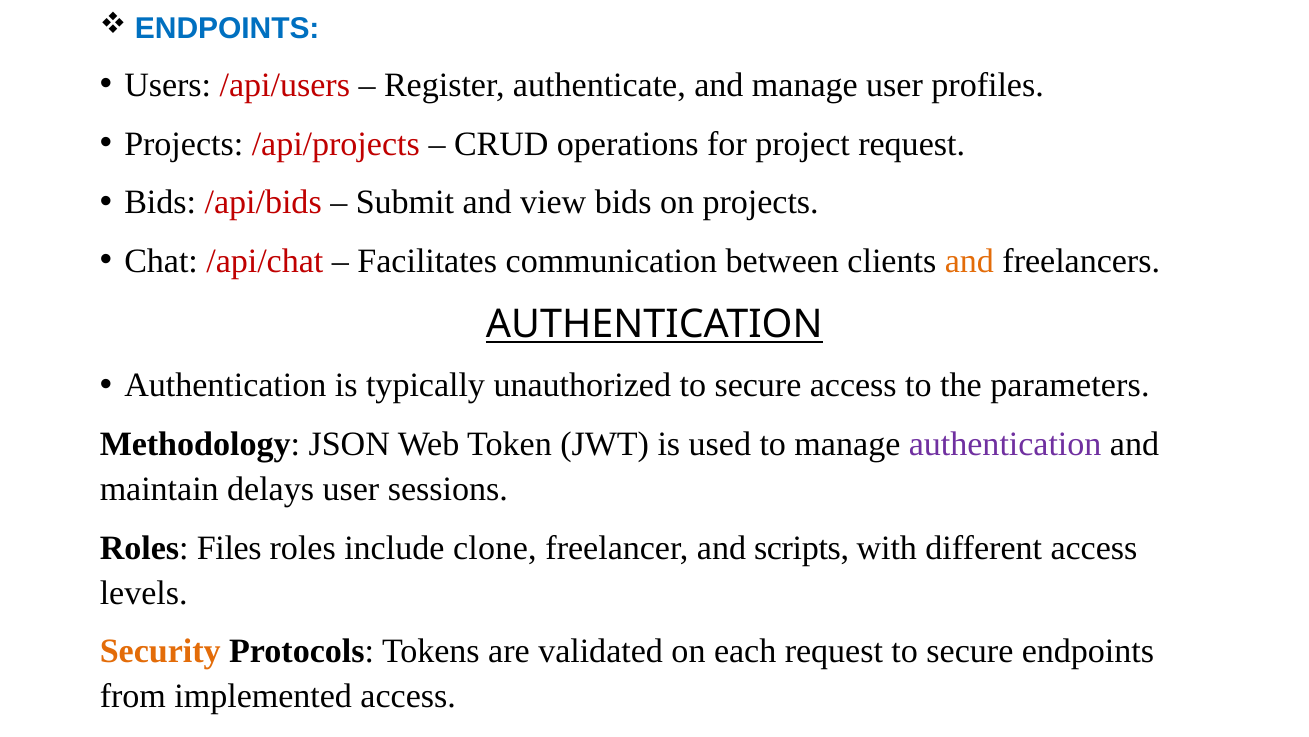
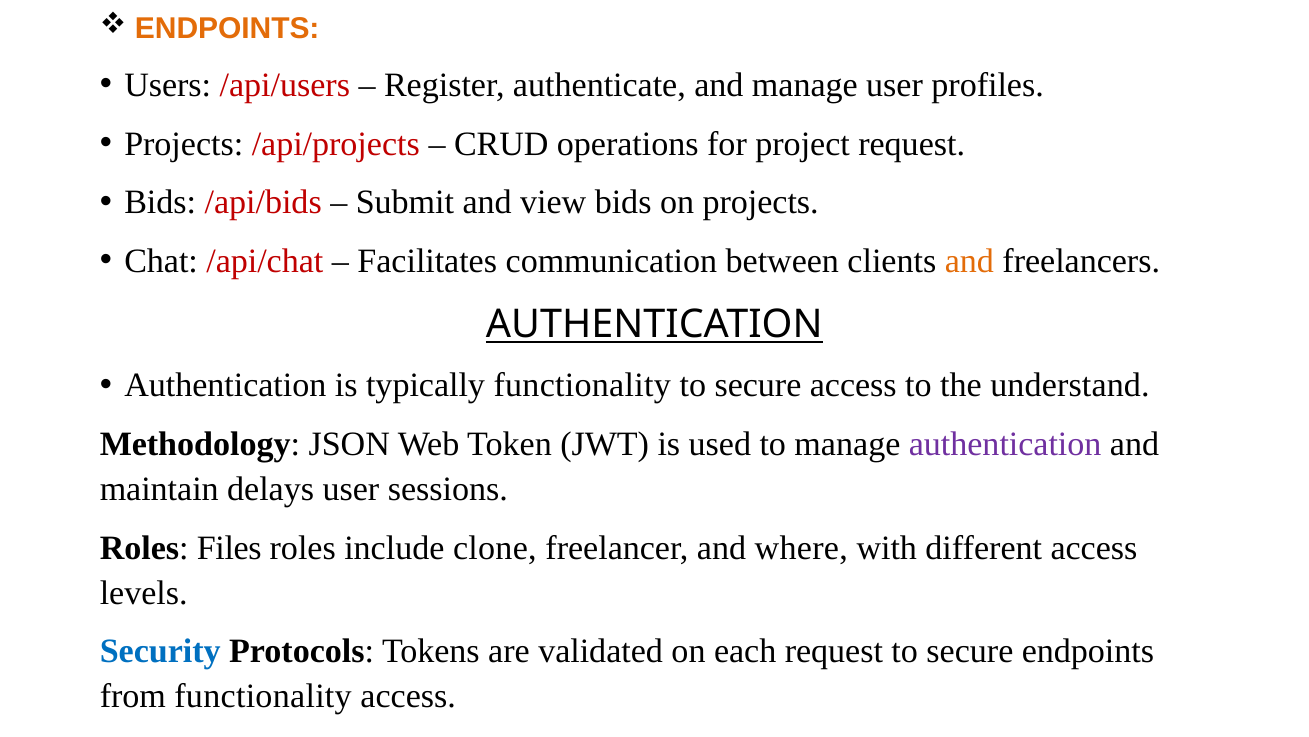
ENDPOINTS at (227, 29) colour: blue -> orange
typically unauthorized: unauthorized -> functionality
parameters: parameters -> understand
scripts: scripts -> where
Security colour: orange -> blue
from implemented: implemented -> functionality
